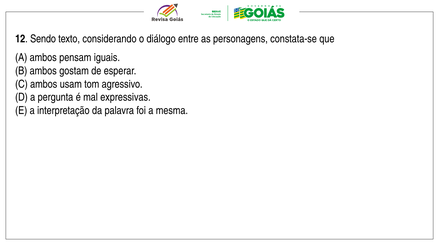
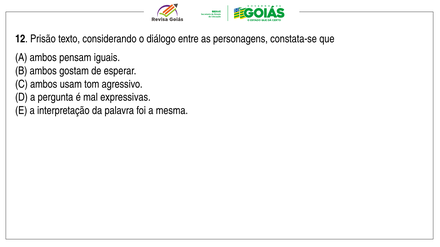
Sendo: Sendo -> Prisão
